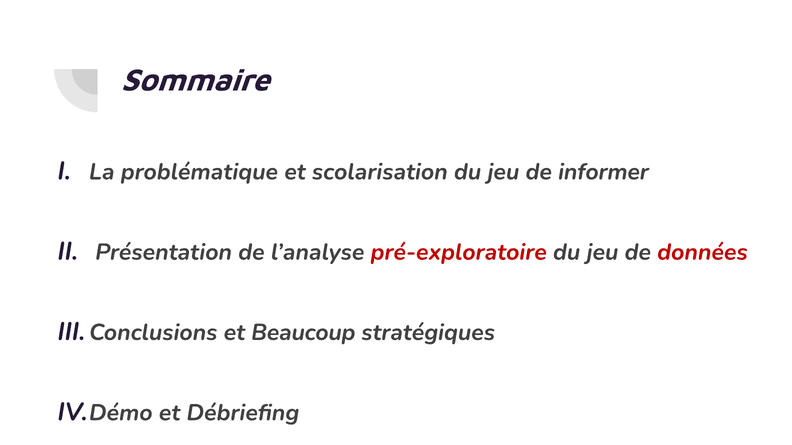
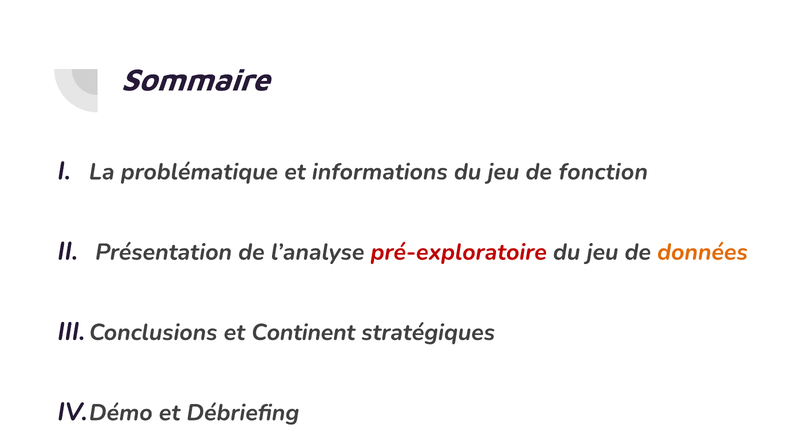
scolarisation: scolarisation -> informations
informer: informer -> fonction
données colour: red -> orange
Beaucoup: Beaucoup -> Continent
